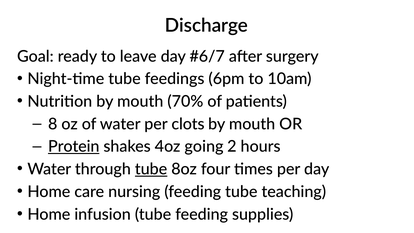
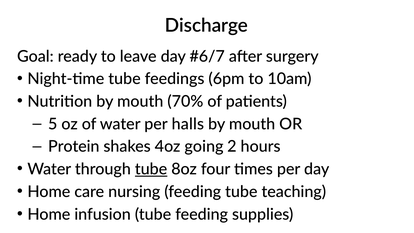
8: 8 -> 5
clots: clots -> halls
Protein underline: present -> none
